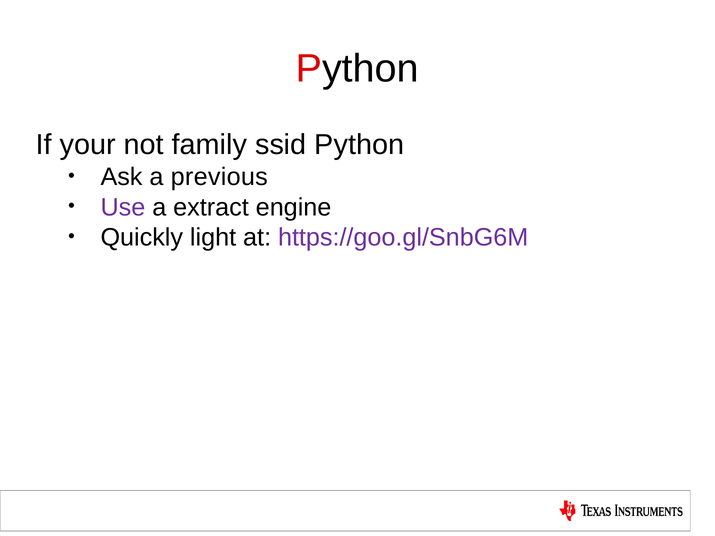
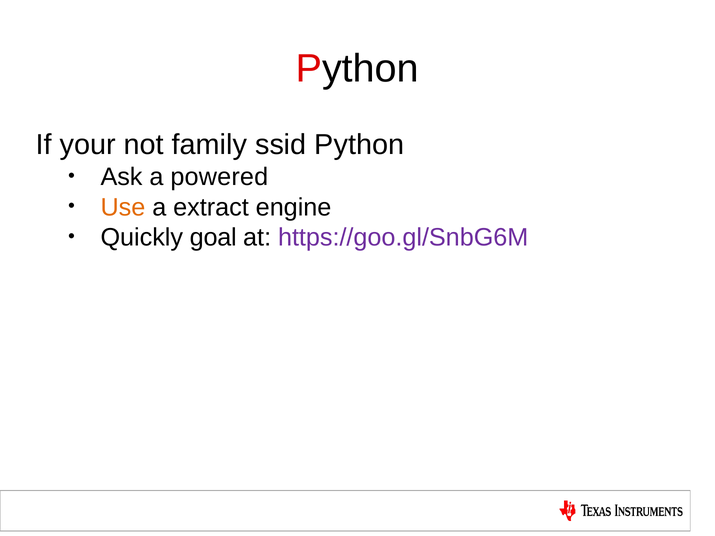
previous: previous -> powered
Use colour: purple -> orange
light: light -> goal
